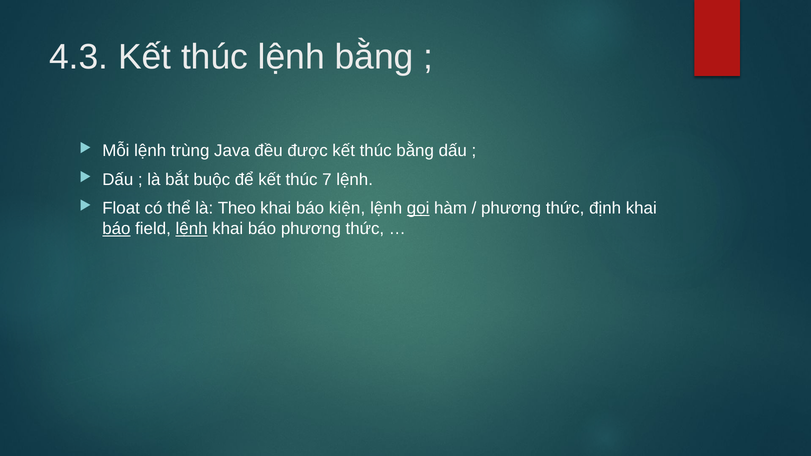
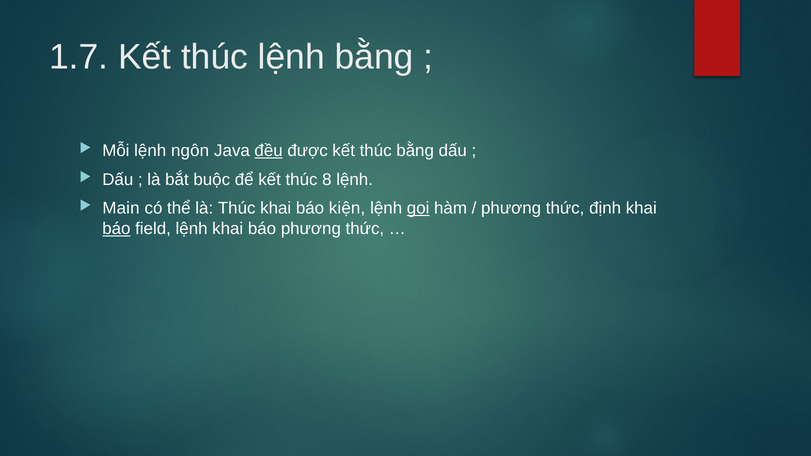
4.3: 4.3 -> 1.7
trùng: trùng -> ngôn
đều underline: none -> present
7: 7 -> 8
Float: Float -> Main
là Theo: Theo -> Thúc
lệnh at (192, 229) underline: present -> none
